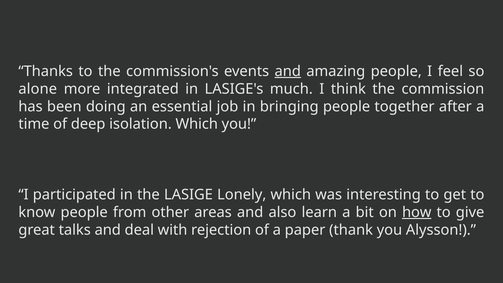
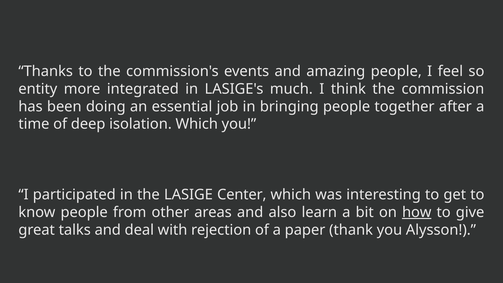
and at (288, 71) underline: present -> none
alone: alone -> entity
Lonely: Lonely -> Center
